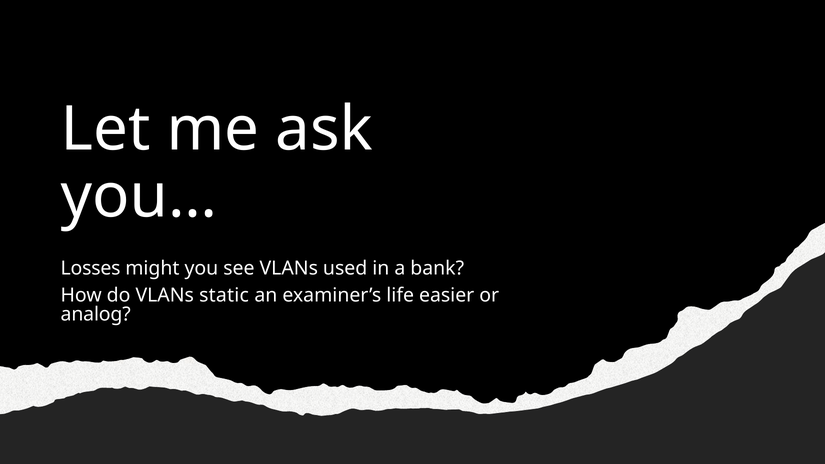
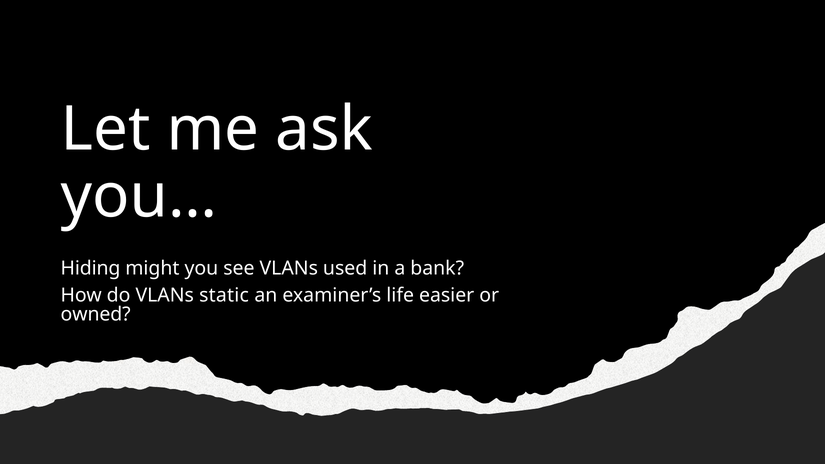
Losses: Losses -> Hiding
analog: analog -> owned
